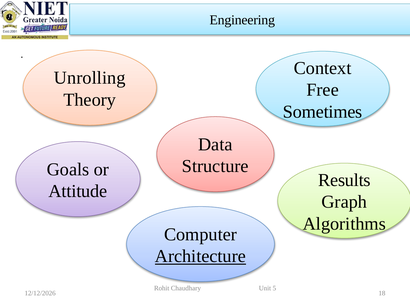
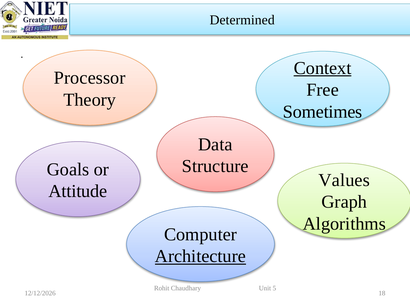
Engineering: Engineering -> Determined
Context underline: none -> present
Unrolling: Unrolling -> Processor
Results: Results -> Values
